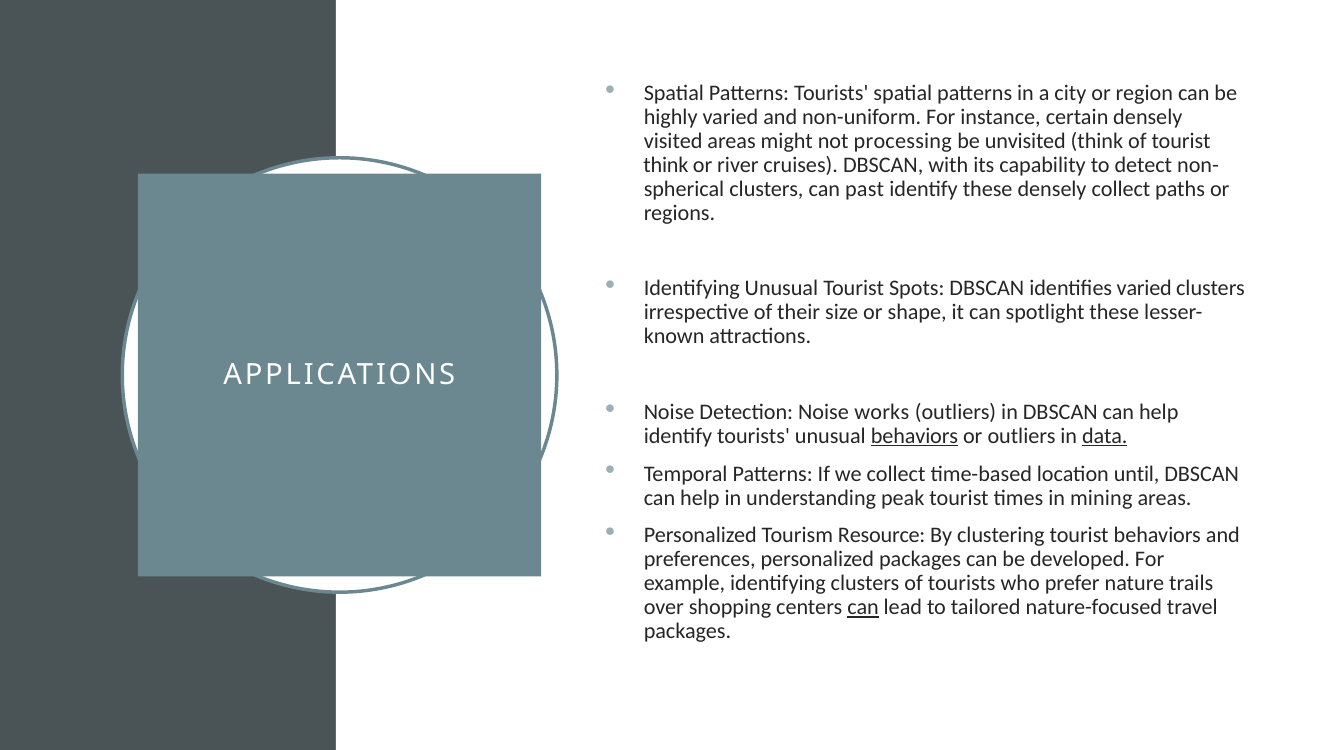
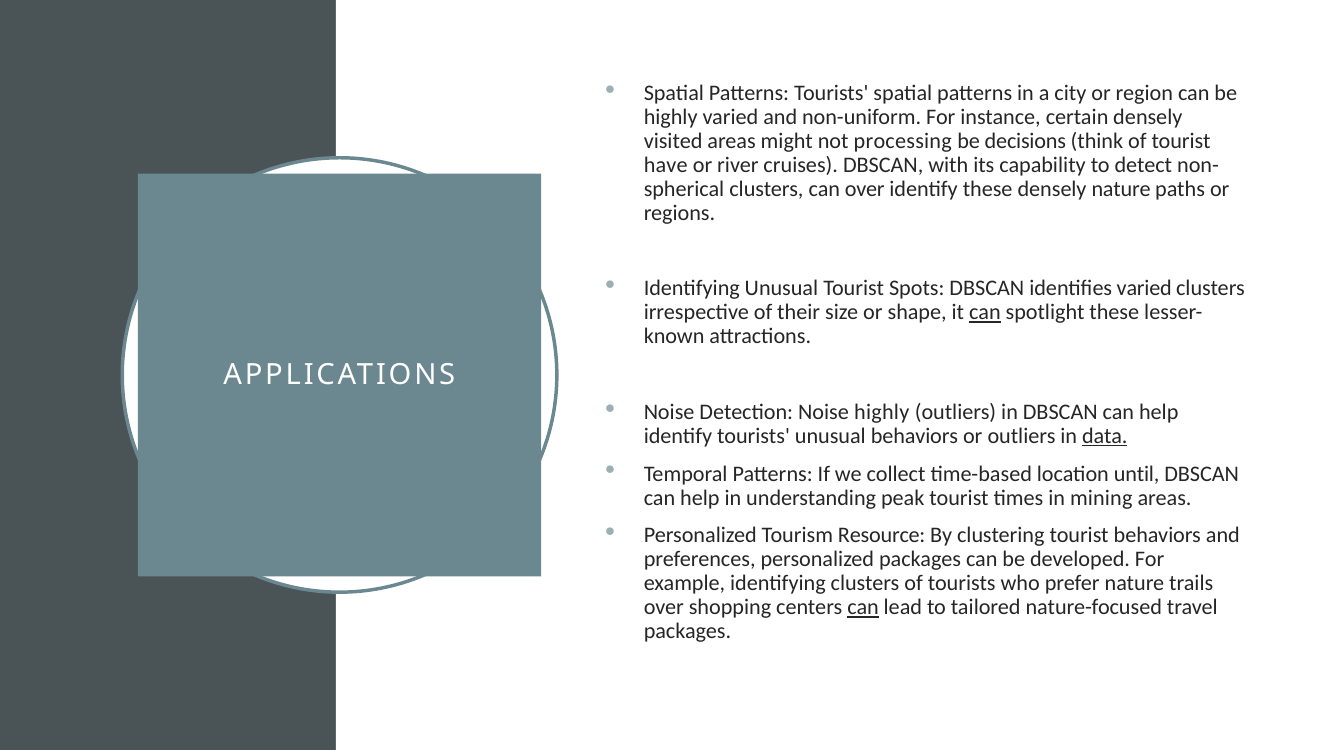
unvisited: unvisited -> decisions
think at (666, 165): think -> have
can past: past -> over
densely collect: collect -> nature
can at (985, 313) underline: none -> present
Noise works: works -> highly
behaviors at (914, 436) underline: present -> none
